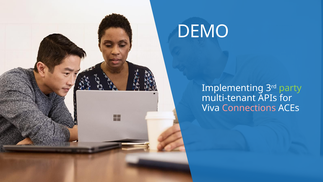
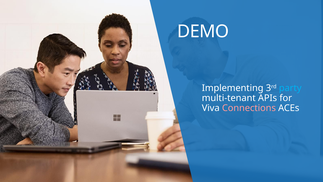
party colour: light green -> light blue
